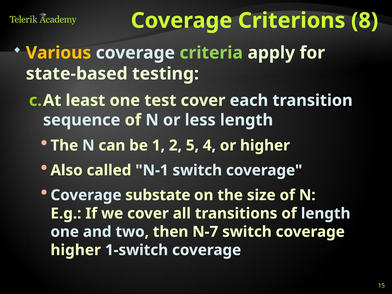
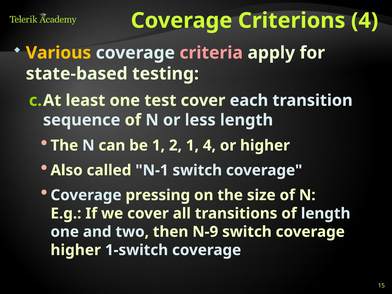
Criterions 8: 8 -> 4
criteria colour: light green -> pink
2 5: 5 -> 1
substate: substate -> pressing
N-7: N-7 -> N-9
